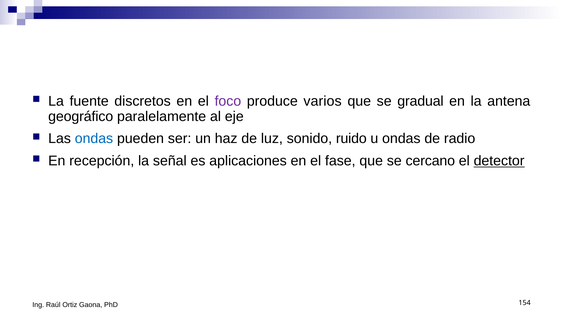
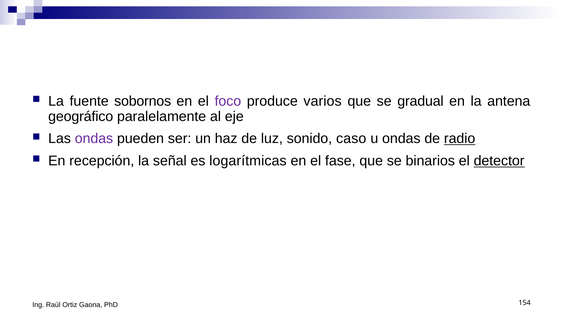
discretos: discretos -> sobornos
ondas at (94, 139) colour: blue -> purple
ruido: ruido -> caso
radio underline: none -> present
aplicaciones: aplicaciones -> logarítmicas
cercano: cercano -> binarios
